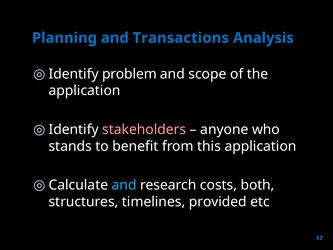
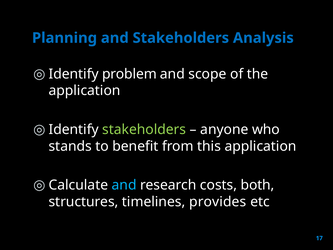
and Transactions: Transactions -> Stakeholders
stakeholders at (144, 129) colour: pink -> light green
provided: provided -> provides
